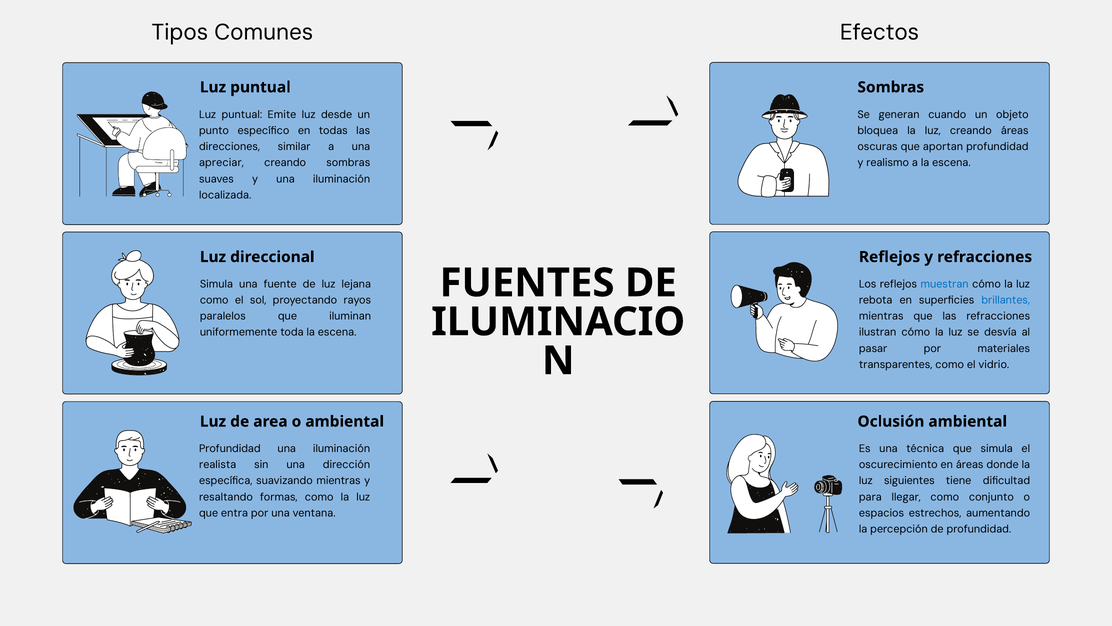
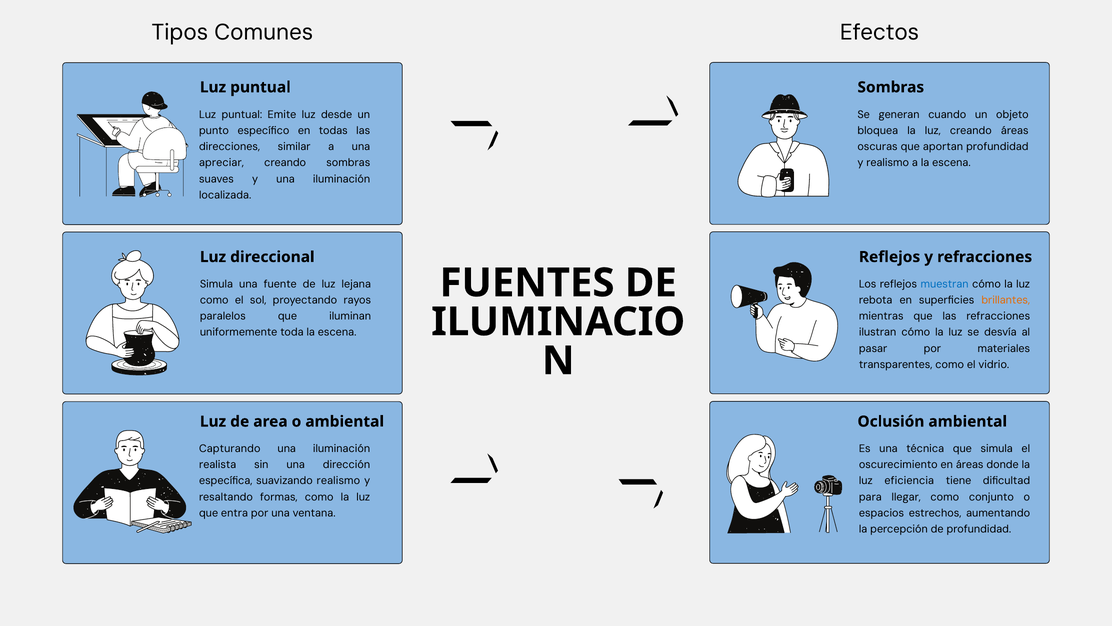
brillantes colour: blue -> orange
Profundidad at (230, 448): Profundidad -> Capturando
suavizando mientras: mientras -> realismo
siguientes: siguientes -> eficiencia
